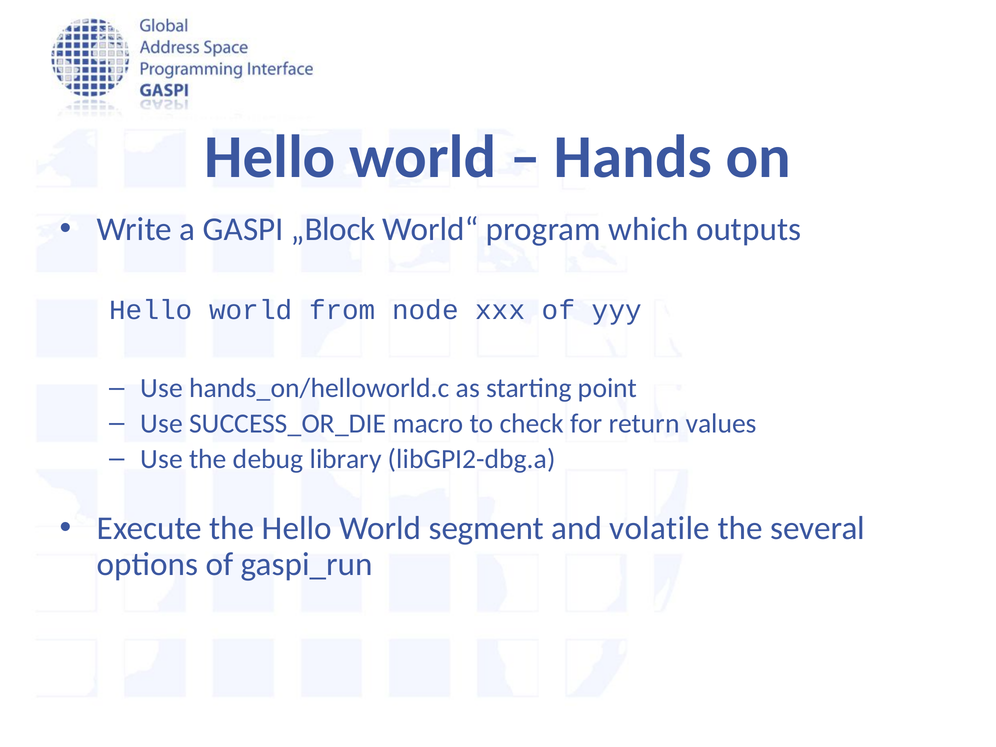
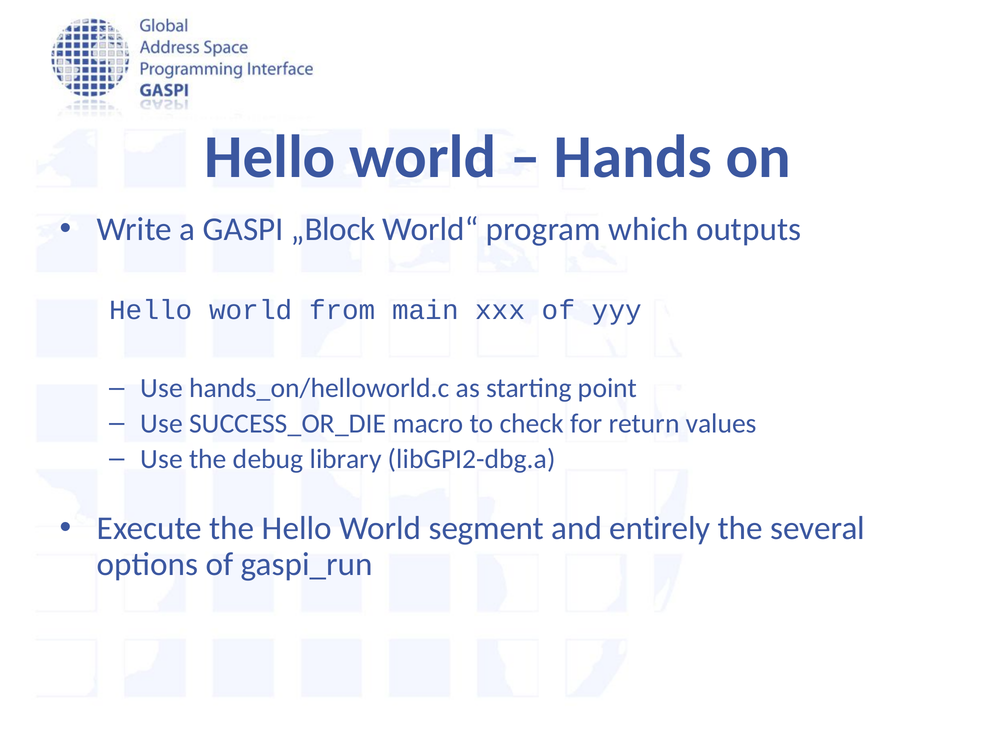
node: node -> main
volatile: volatile -> entirely
